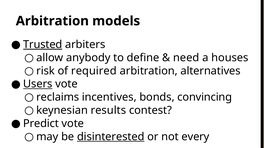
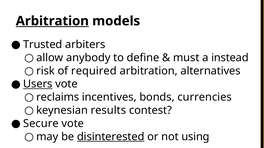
Arbitration at (52, 21) underline: none -> present
Trusted underline: present -> none
need: need -> must
houses: houses -> instead
convincing: convincing -> currencies
Predict: Predict -> Secure
every: every -> using
